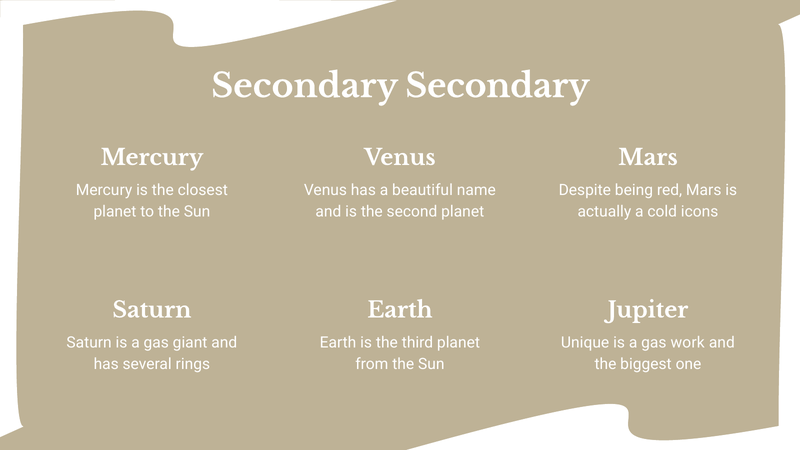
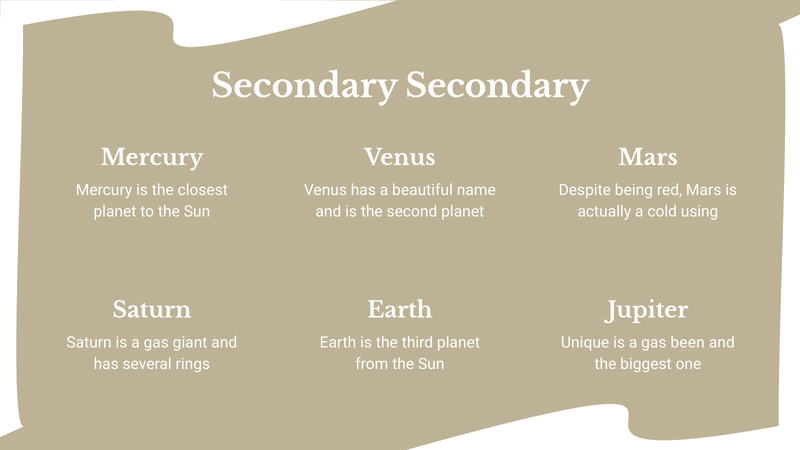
icons: icons -> using
work: work -> been
